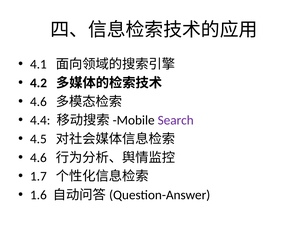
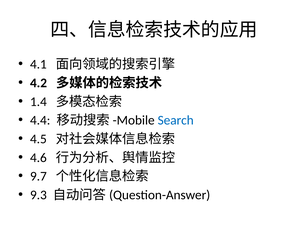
4.6 at (38, 102): 4.6 -> 1.4
Search colour: purple -> blue
1.7: 1.7 -> 9.7
1.6: 1.6 -> 9.3
